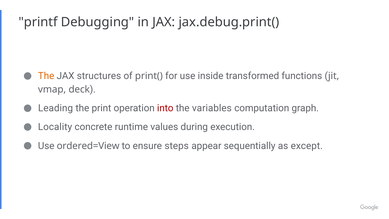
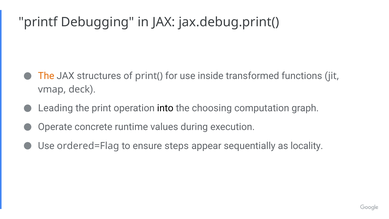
into colour: red -> black
variables: variables -> choosing
Locality: Locality -> Operate
ordered=View: ordered=View -> ordered=Flag
except: except -> locality
